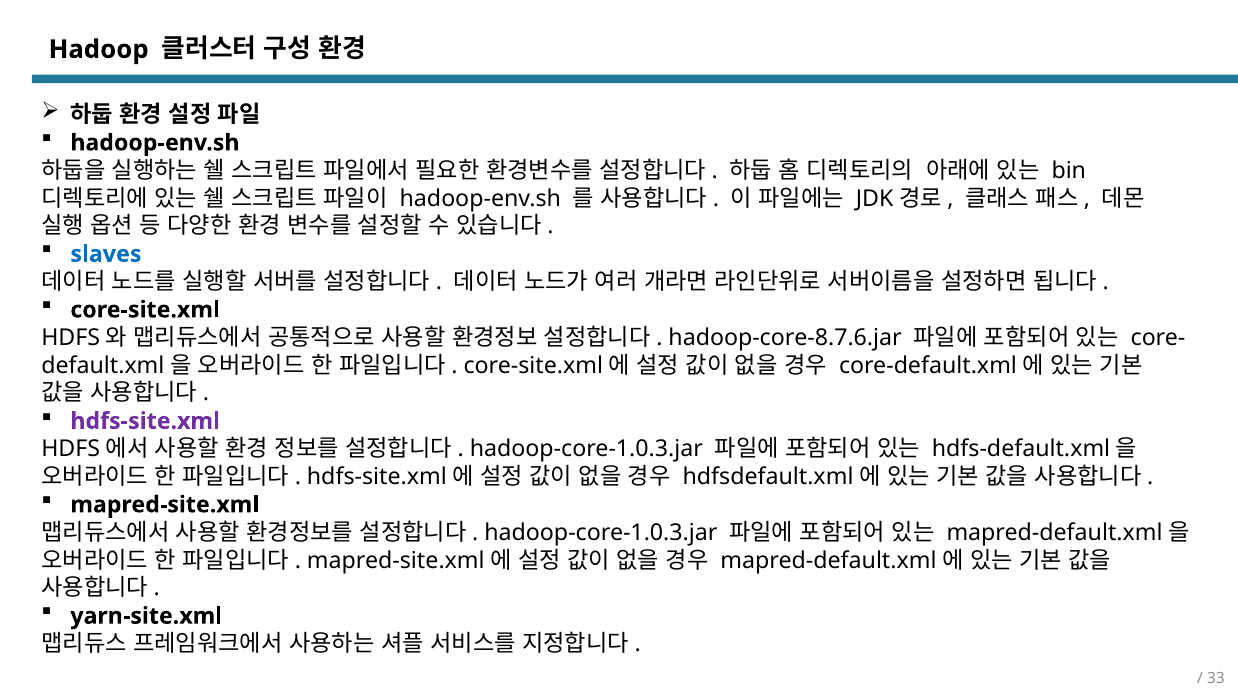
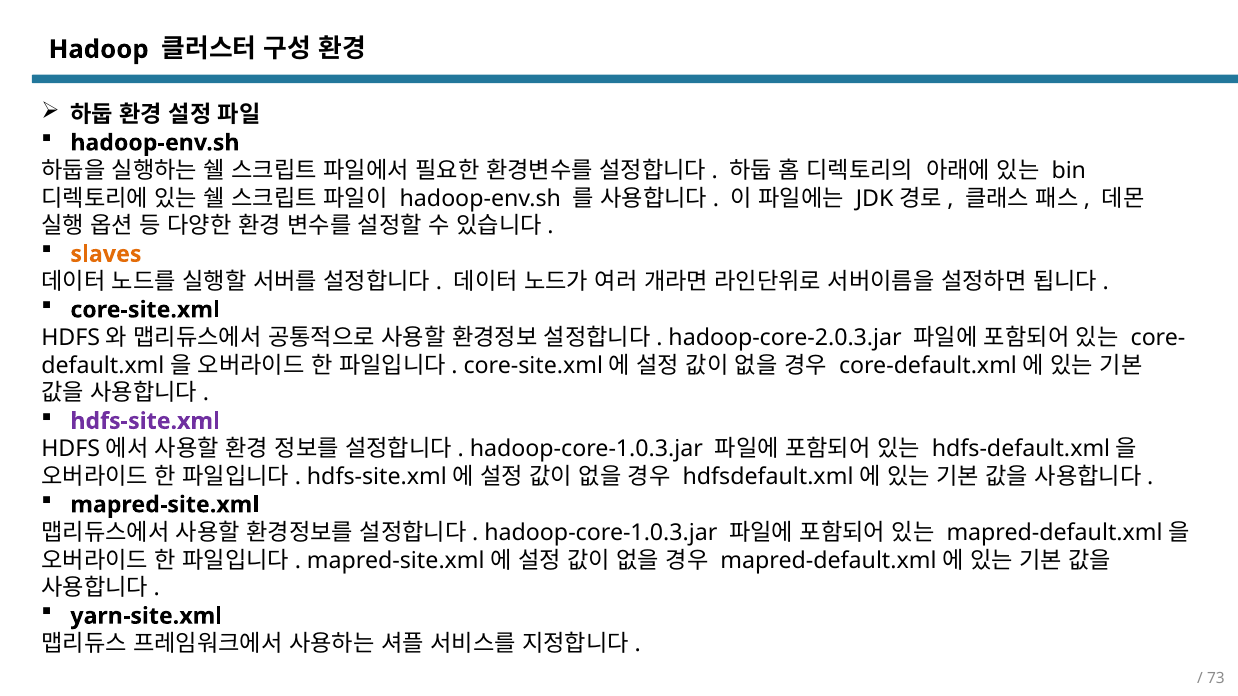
slaves colour: blue -> orange
hadoop-core-8.7.6.jar: hadoop-core-8.7.6.jar -> hadoop-core-2.0.3.jar
33: 33 -> 73
